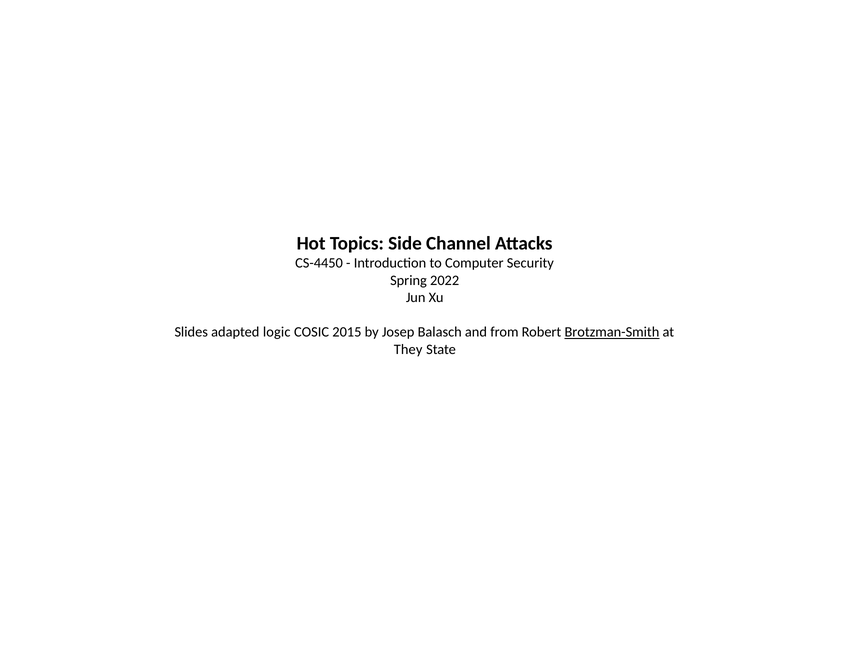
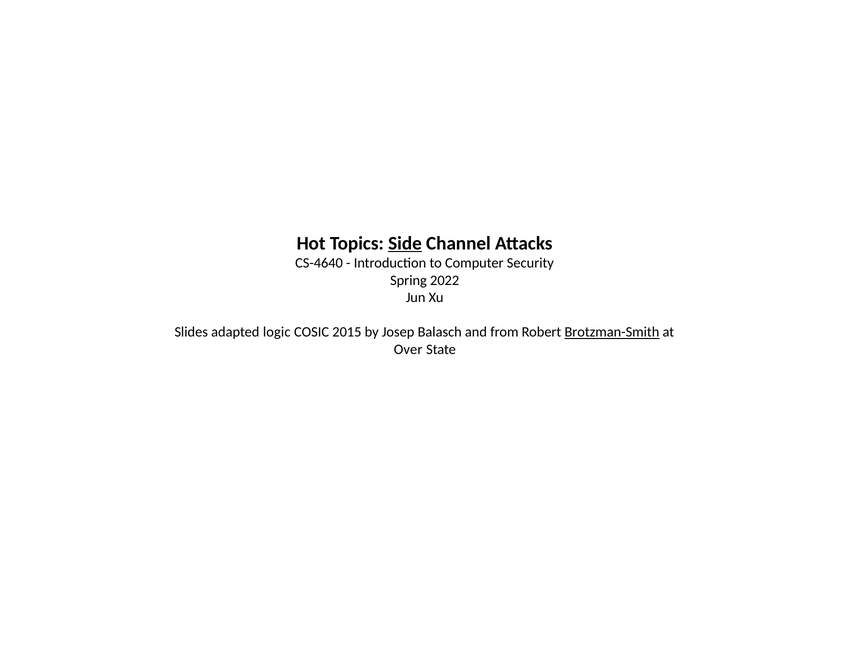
Side underline: none -> present
CS-4450: CS-4450 -> CS-4640
They: They -> Over
